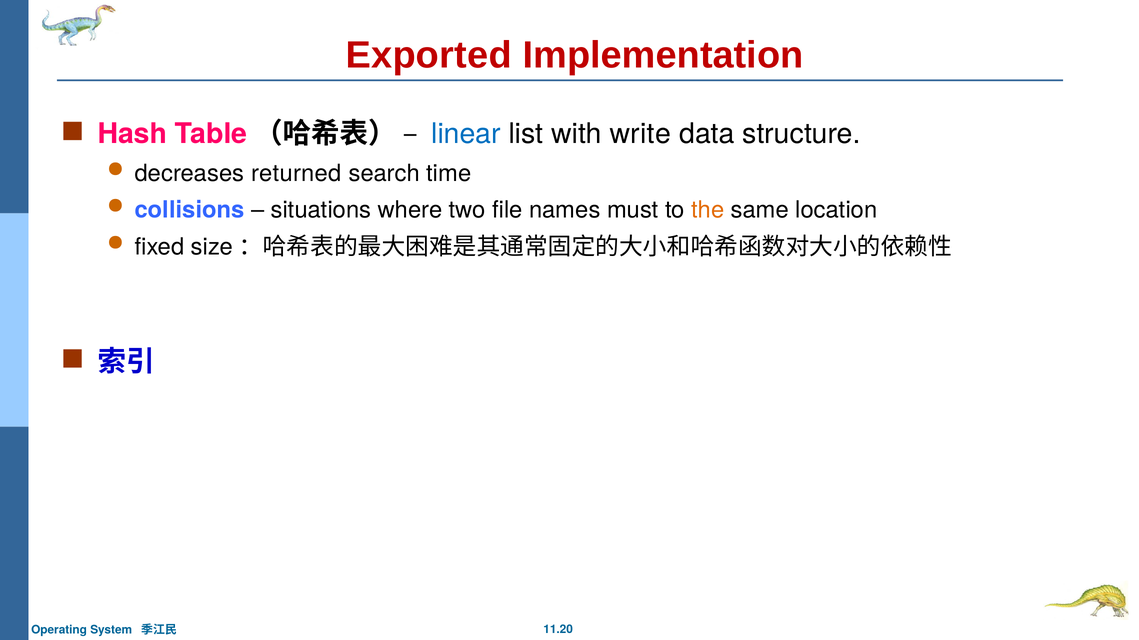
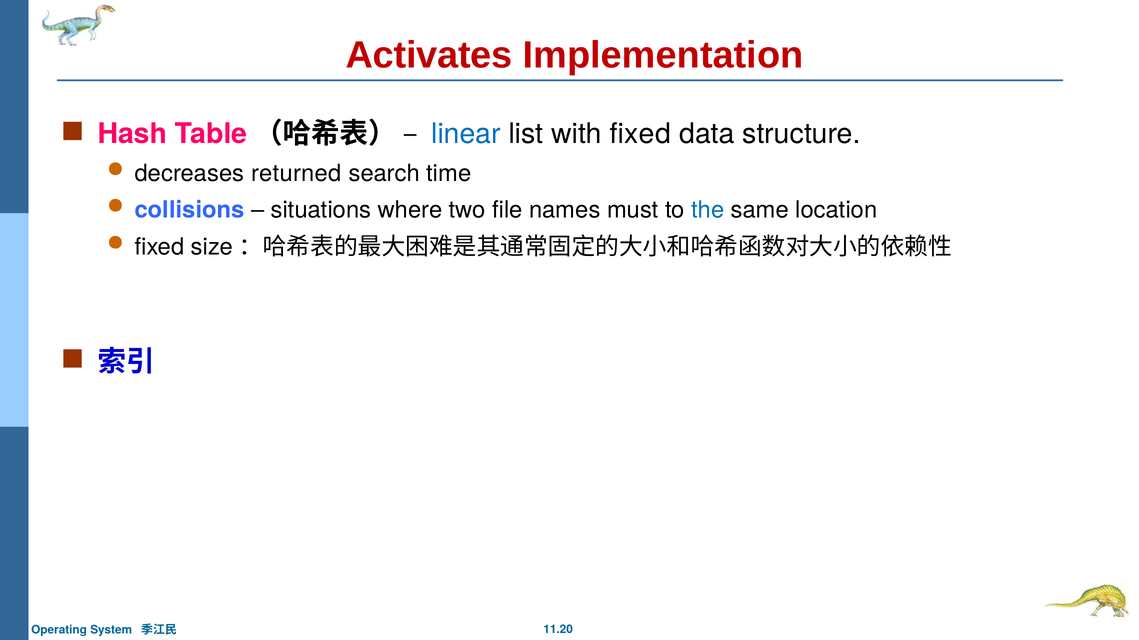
Exported: Exported -> Activates
with write: write -> fixed
the colour: orange -> blue
